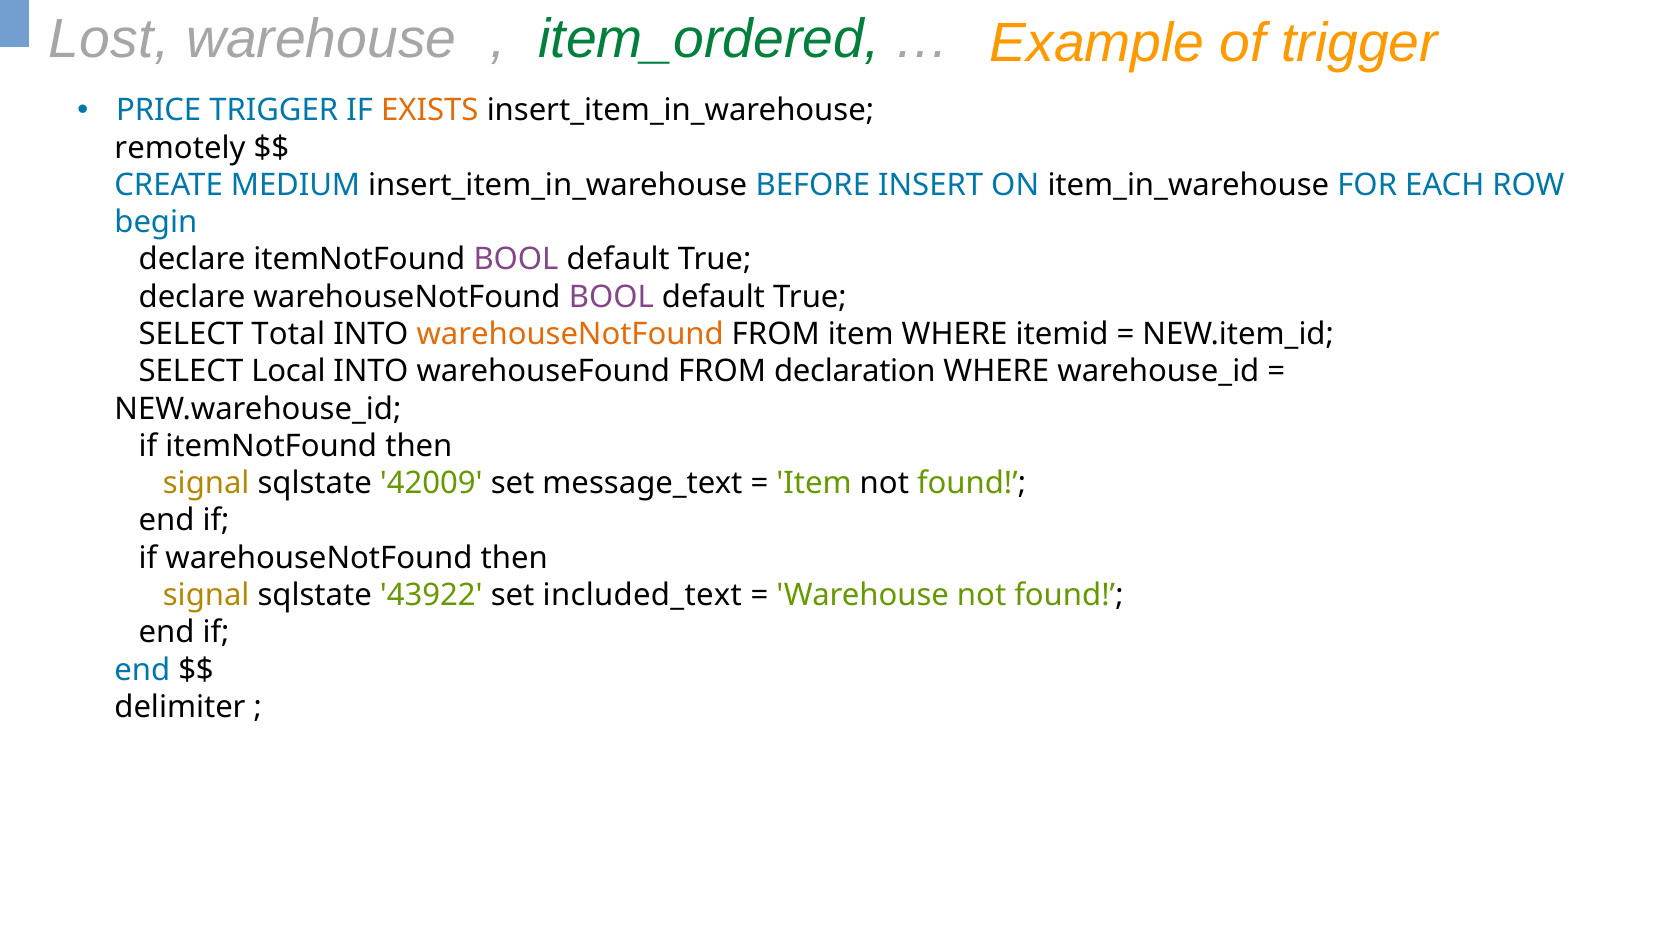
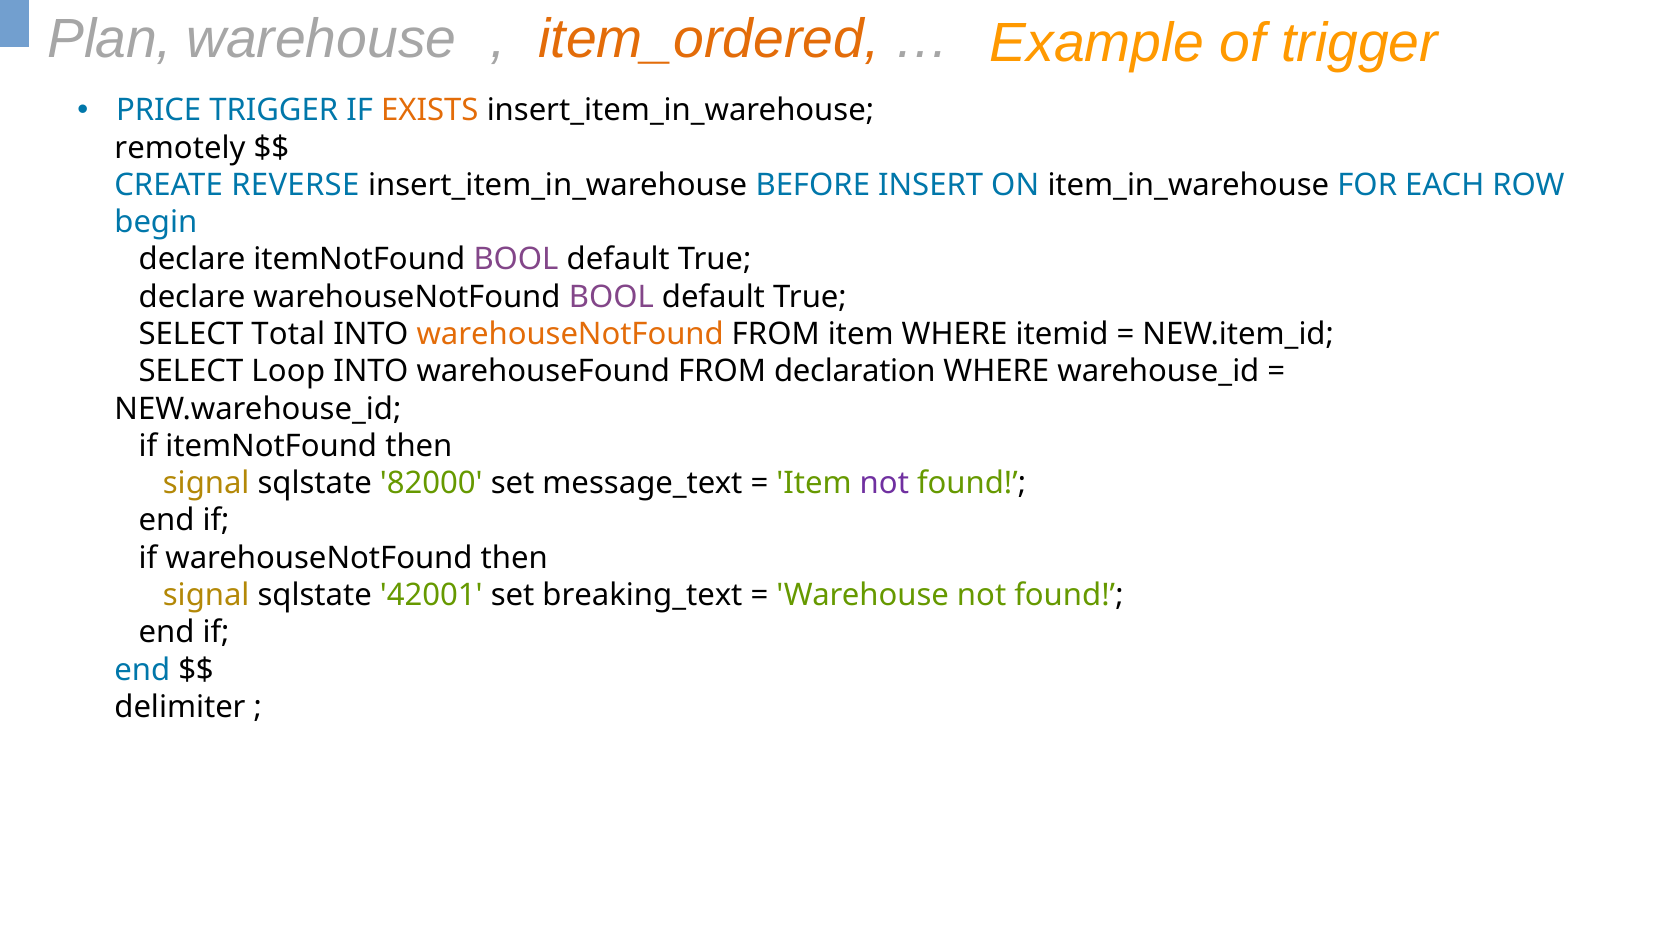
Lost: Lost -> Plan
item_ordered colour: green -> orange
MEDIUM: MEDIUM -> REVERSE
Local: Local -> Loop
42009: 42009 -> 82000
not at (884, 484) colour: black -> purple
43922: 43922 -> 42001
included_text: included_text -> breaking_text
